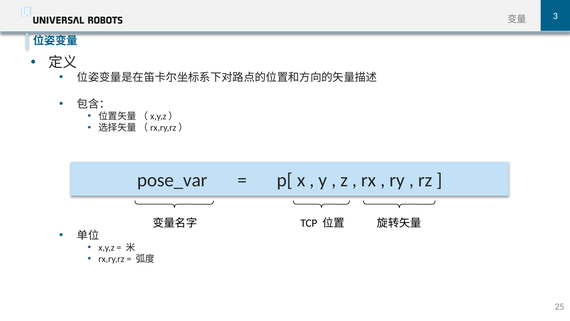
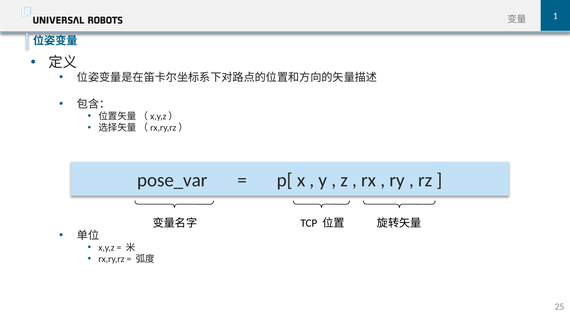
3: 3 -> 1
